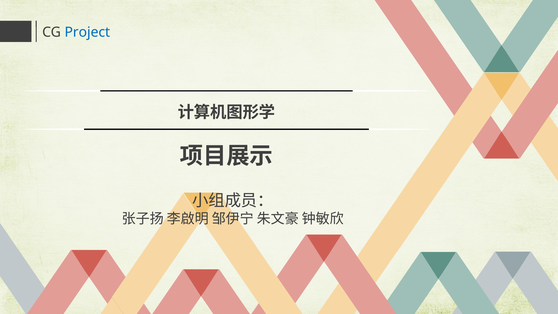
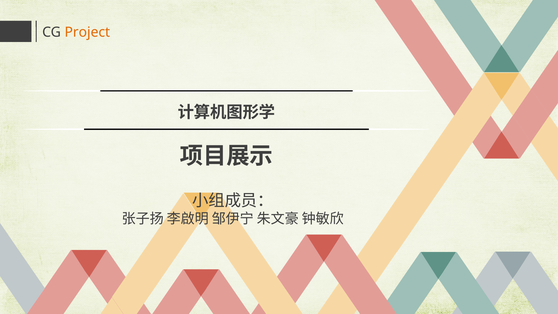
Project colour: blue -> orange
